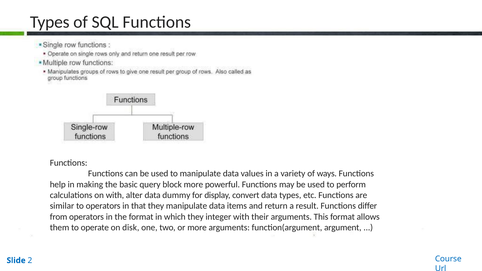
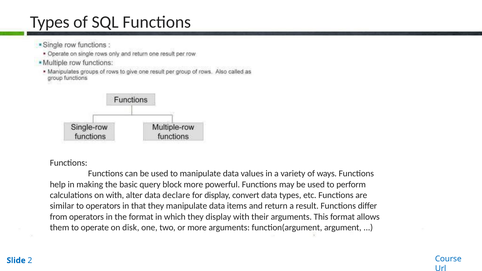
dummy: dummy -> declare
they integer: integer -> display
